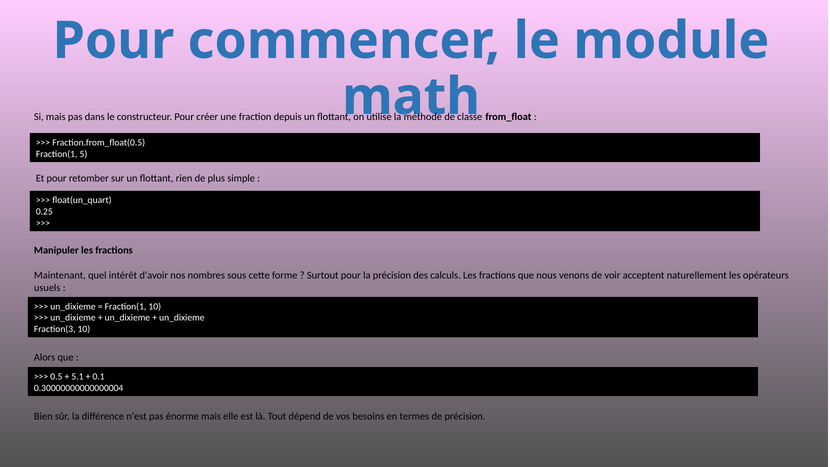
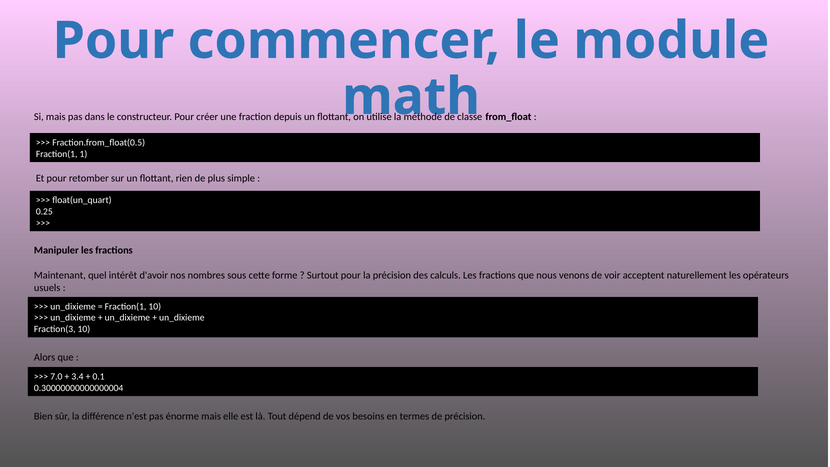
5: 5 -> 1
0.5: 0.5 -> 7.0
5.1: 5.1 -> 3.4
